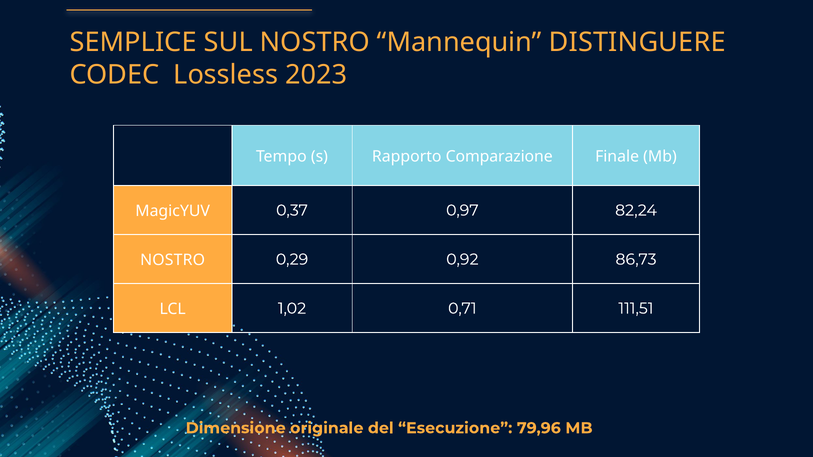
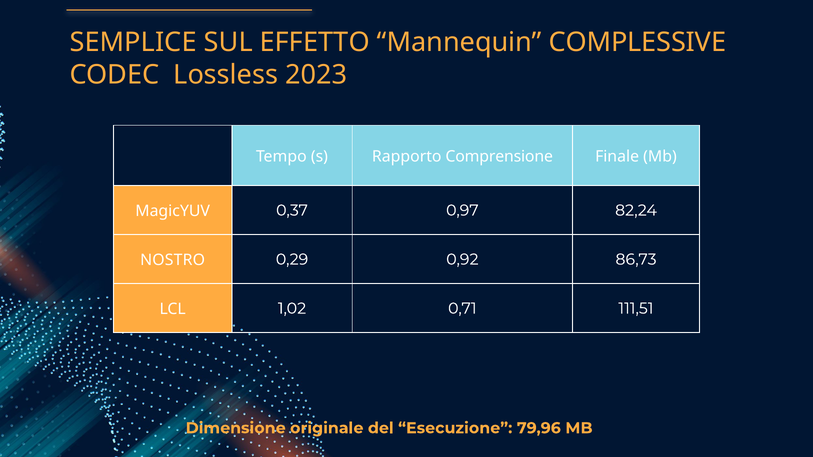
SUL NOSTRO: NOSTRO -> EFFETTO
DISTINGUERE: DISTINGUERE -> COMPLESSIVE
Comparazione: Comparazione -> Comprensione
